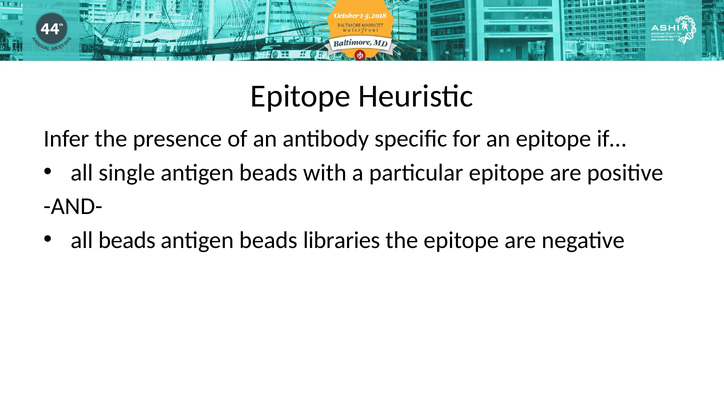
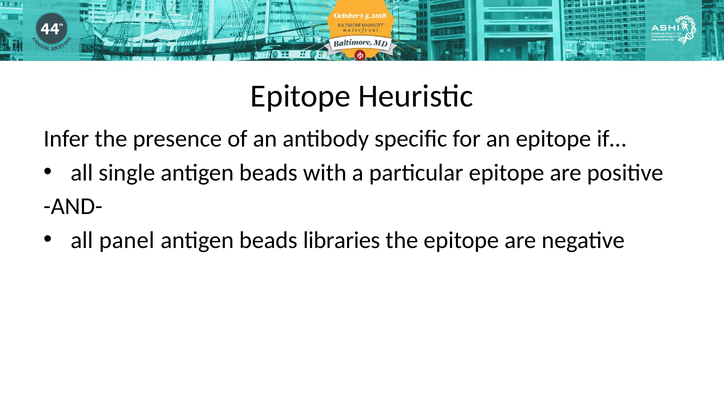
all beads: beads -> panel
